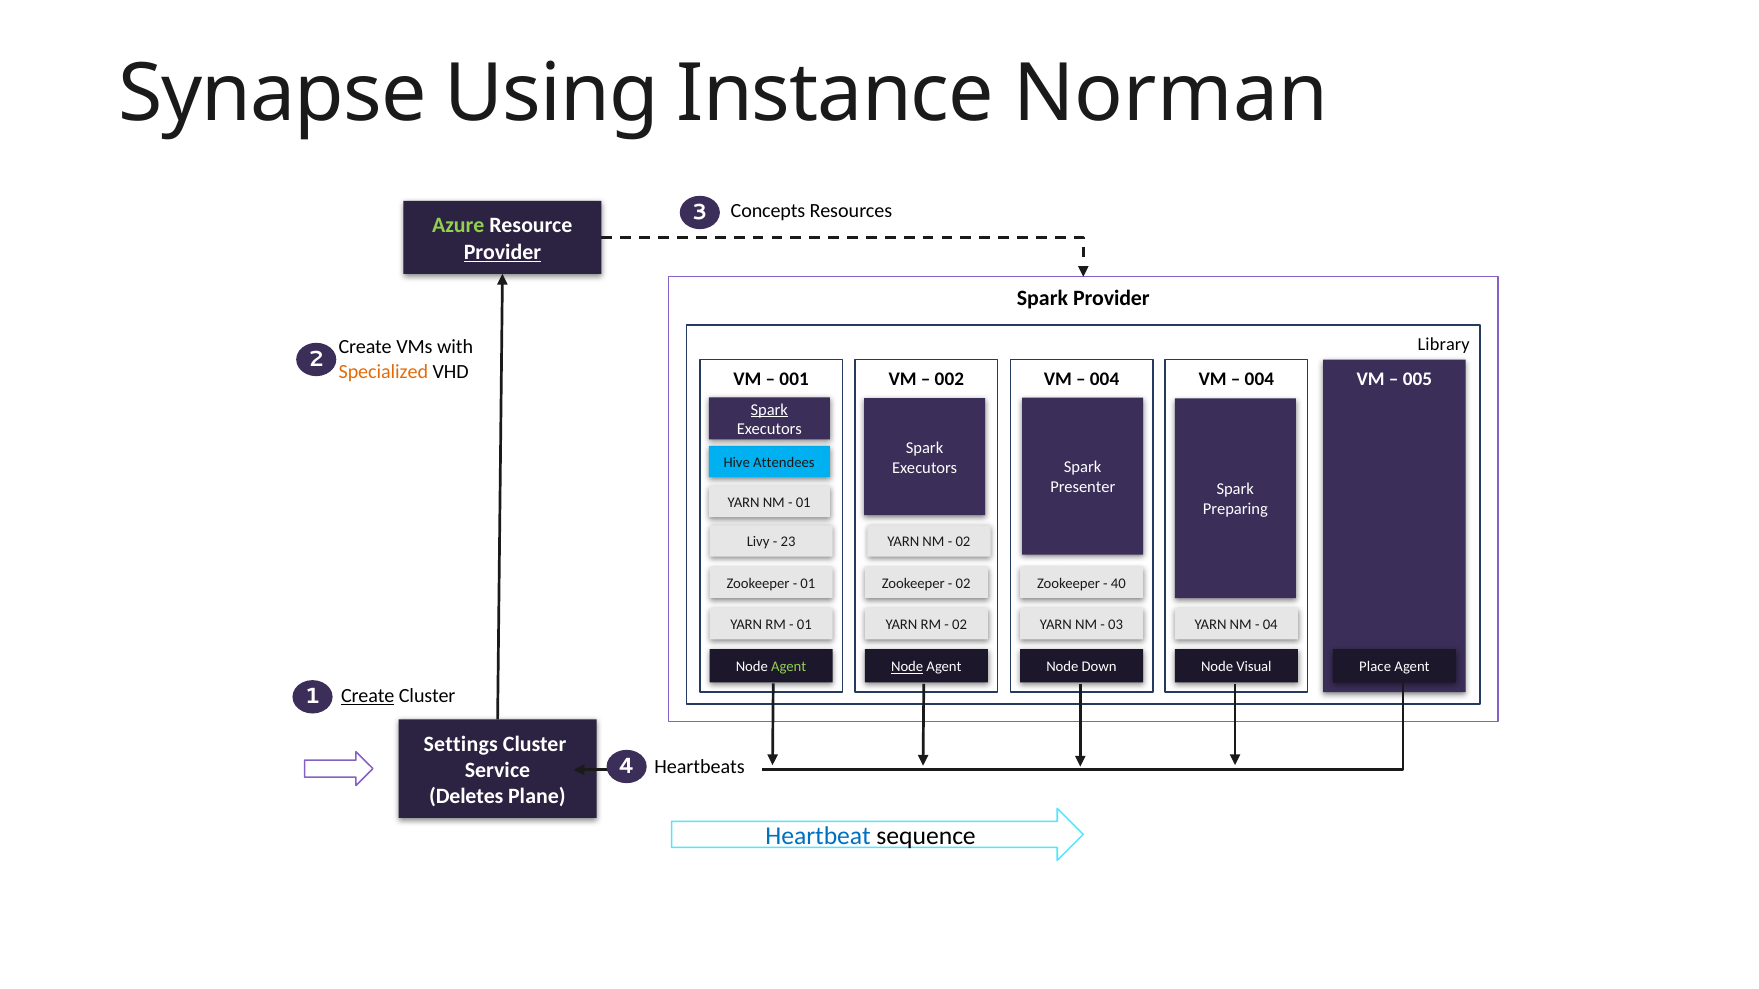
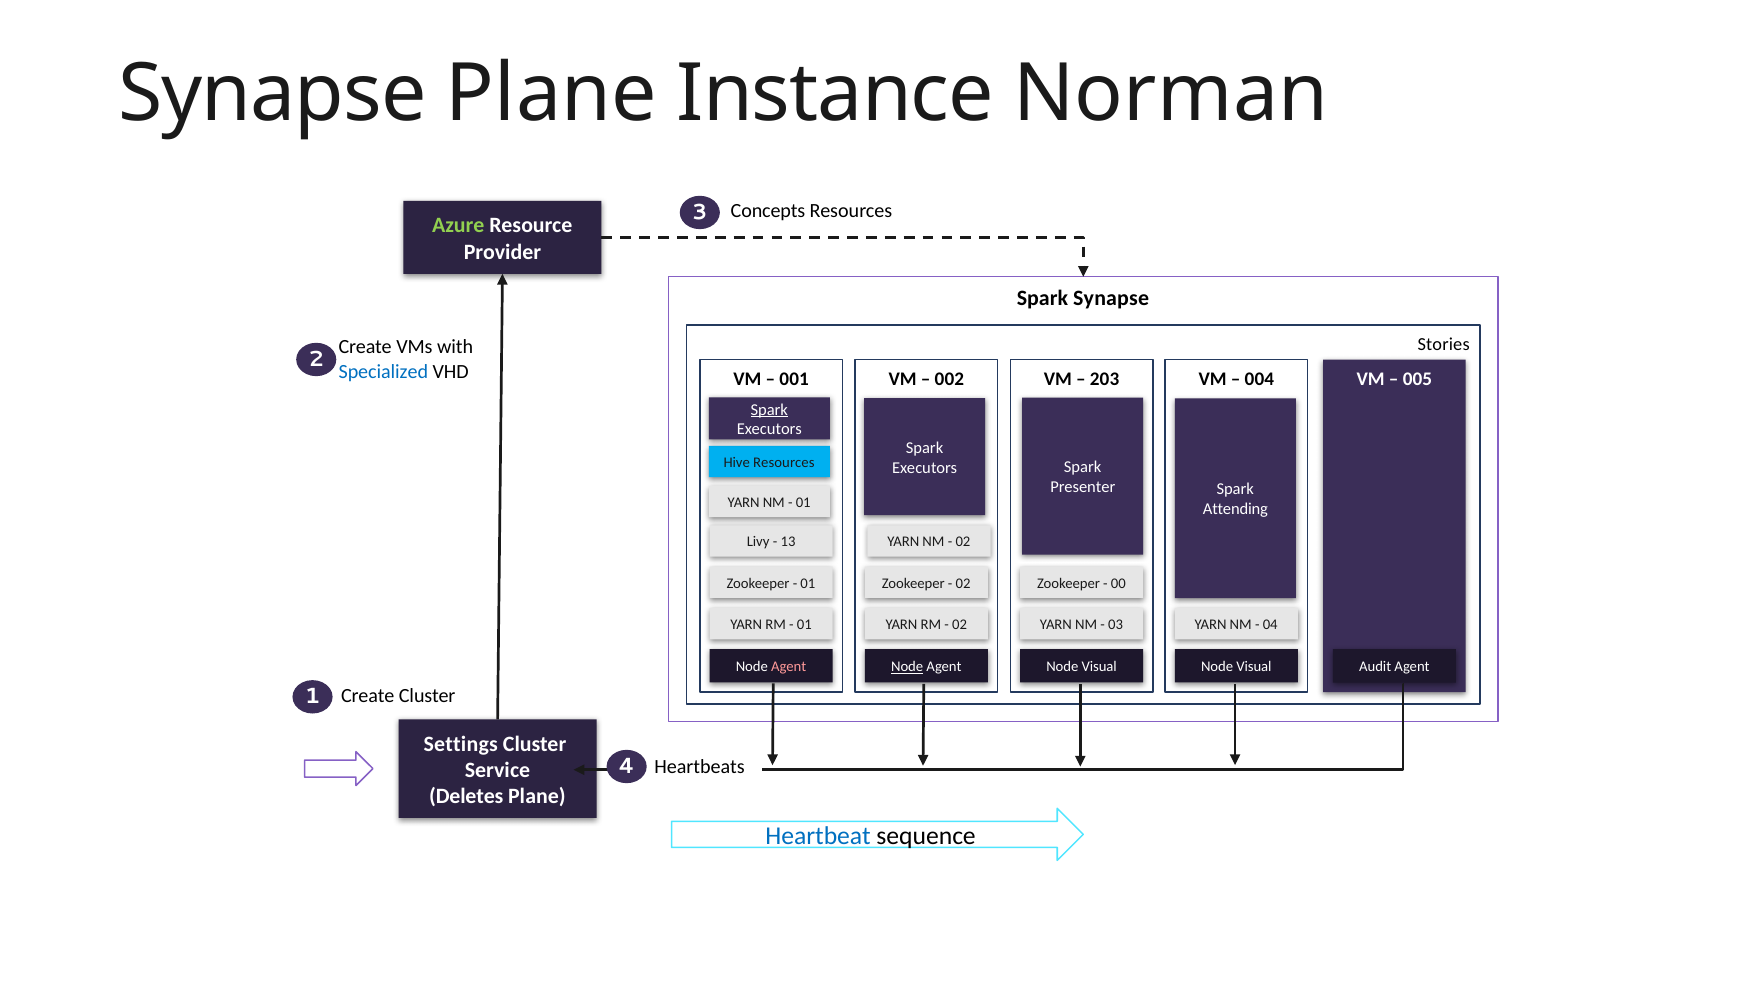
Synapse Using: Using -> Plane
Provider at (502, 252) underline: present -> none
Spark Provider: Provider -> Synapse
Library: Library -> Stories
Specialized colour: orange -> blue
004 at (1105, 379): 004 -> 203
Hive Attendees: Attendees -> Resources
Preparing: Preparing -> Attending
23: 23 -> 13
40: 40 -> 00
Agent at (789, 667) colour: light green -> pink
Down at (1099, 667): Down -> Visual
Place: Place -> Audit
Create at (368, 696) underline: present -> none
